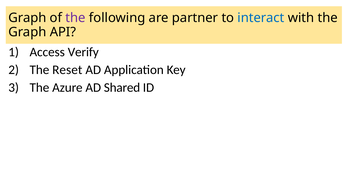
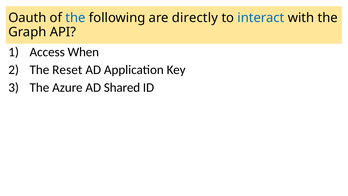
Graph at (27, 18): Graph -> Oauth
the at (75, 18) colour: purple -> blue
partner: partner -> directly
Verify: Verify -> When
